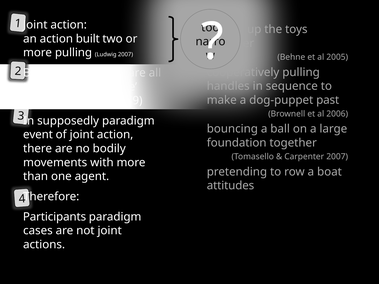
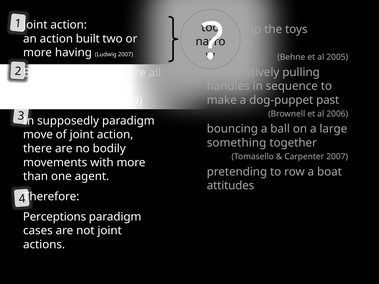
more pulling: pulling -> having
event: event -> move
foundation: foundation -> something
Participants: Participants -> Perceptions
